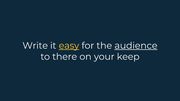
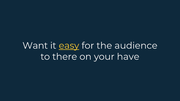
Write: Write -> Want
audience underline: present -> none
keep: keep -> have
